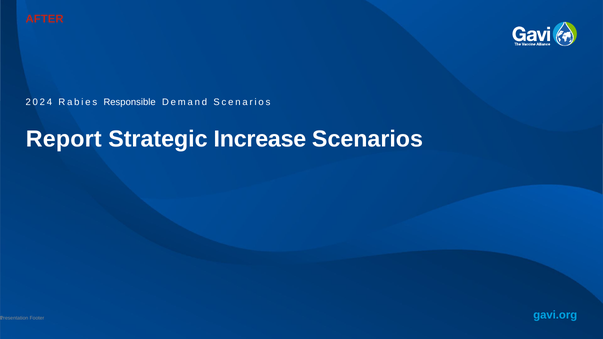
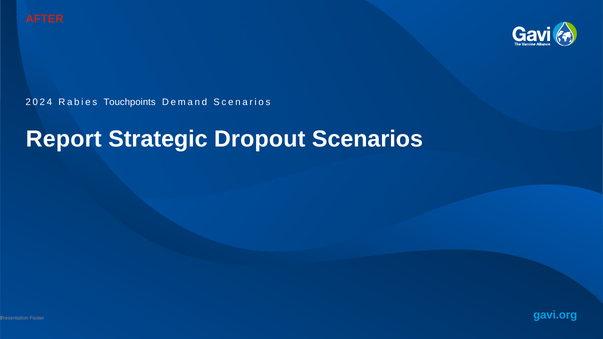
Responsible: Responsible -> Touchpoints
Increase: Increase -> Dropout
